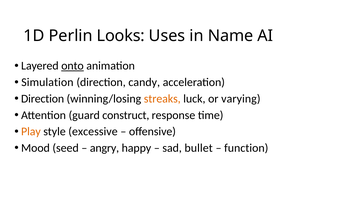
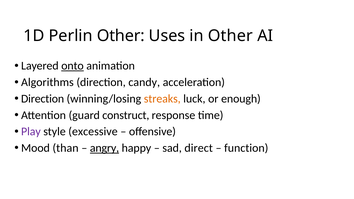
Perlin Looks: Looks -> Other
in Name: Name -> Other
Simulation: Simulation -> Algorithms
varying: varying -> enough
Play colour: orange -> purple
seed: seed -> than
angry underline: none -> present
bullet: bullet -> direct
